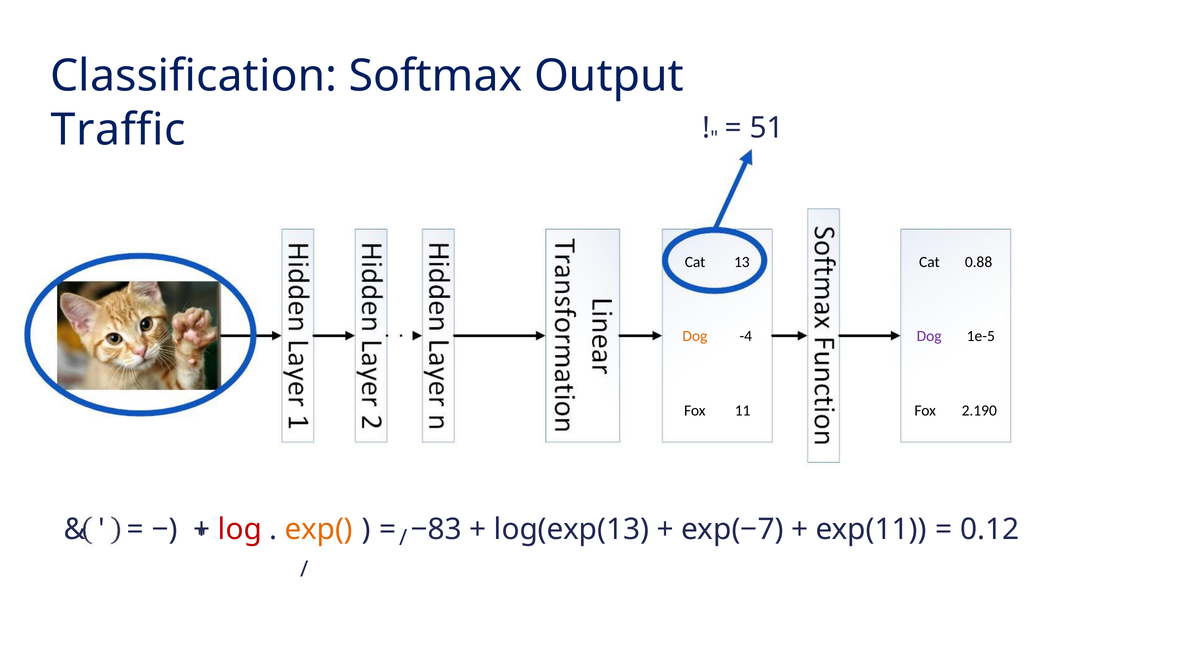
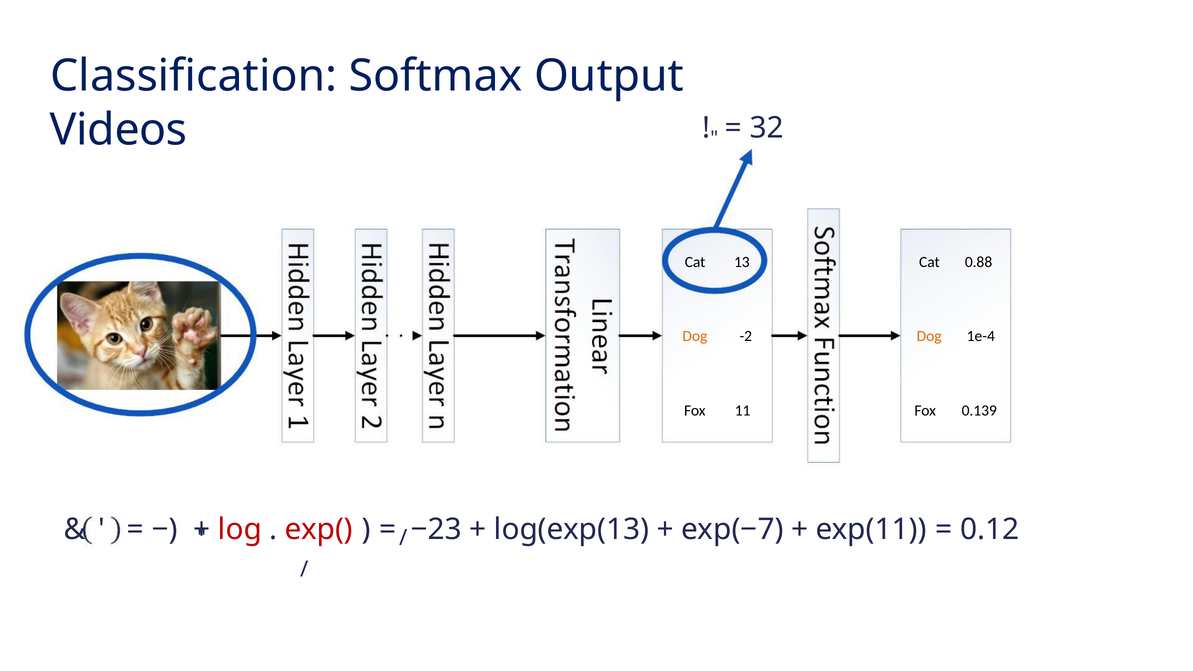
Traffic: Traffic -> Videos
51: 51 -> 32
-4: -4 -> -2
Dog at (929, 336) colour: purple -> orange
1e-5: 1e-5 -> 1e-4
2.190: 2.190 -> 0.139
exp( colour: orange -> red
−83: −83 -> −23
